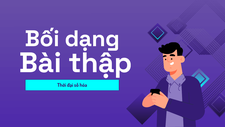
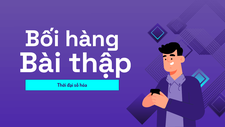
dạng: dạng -> hàng
